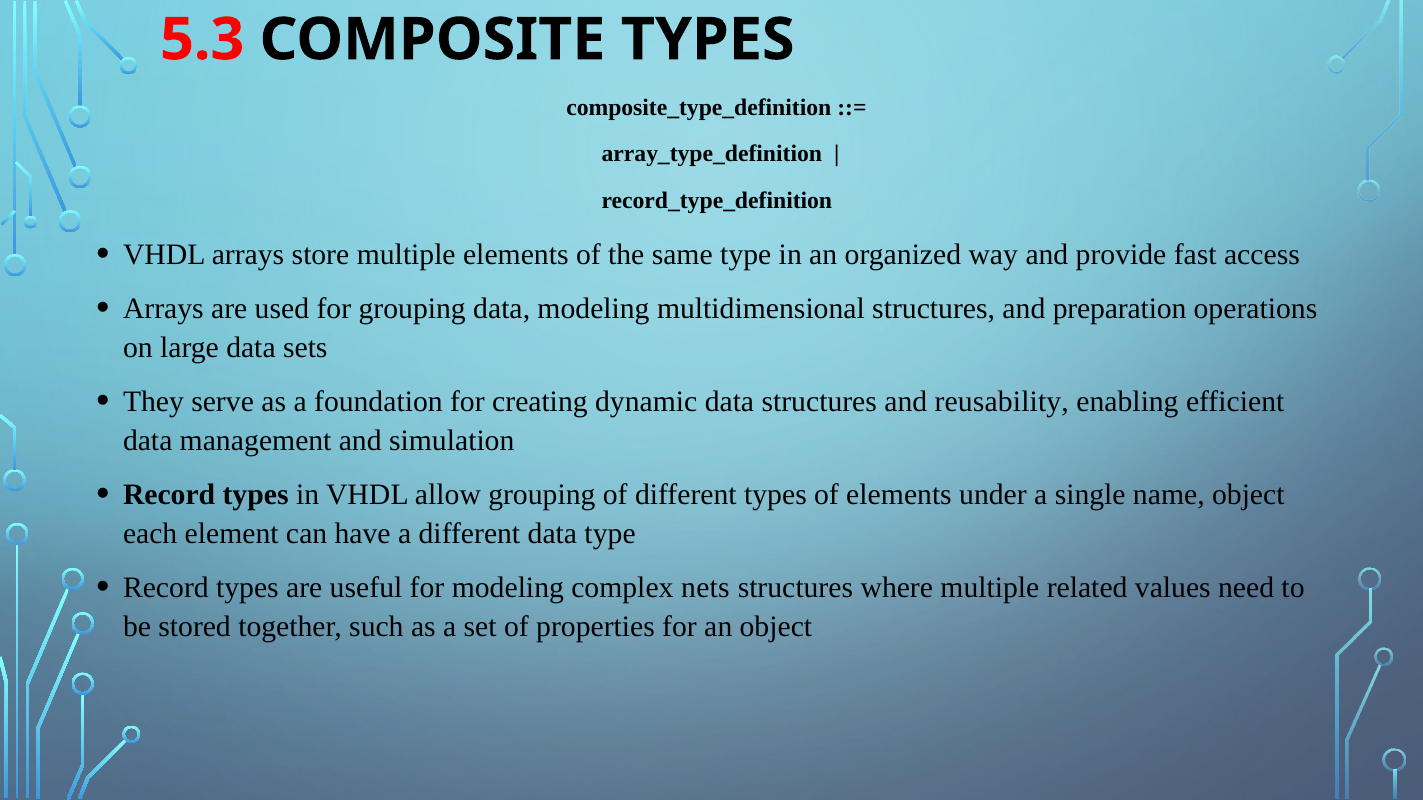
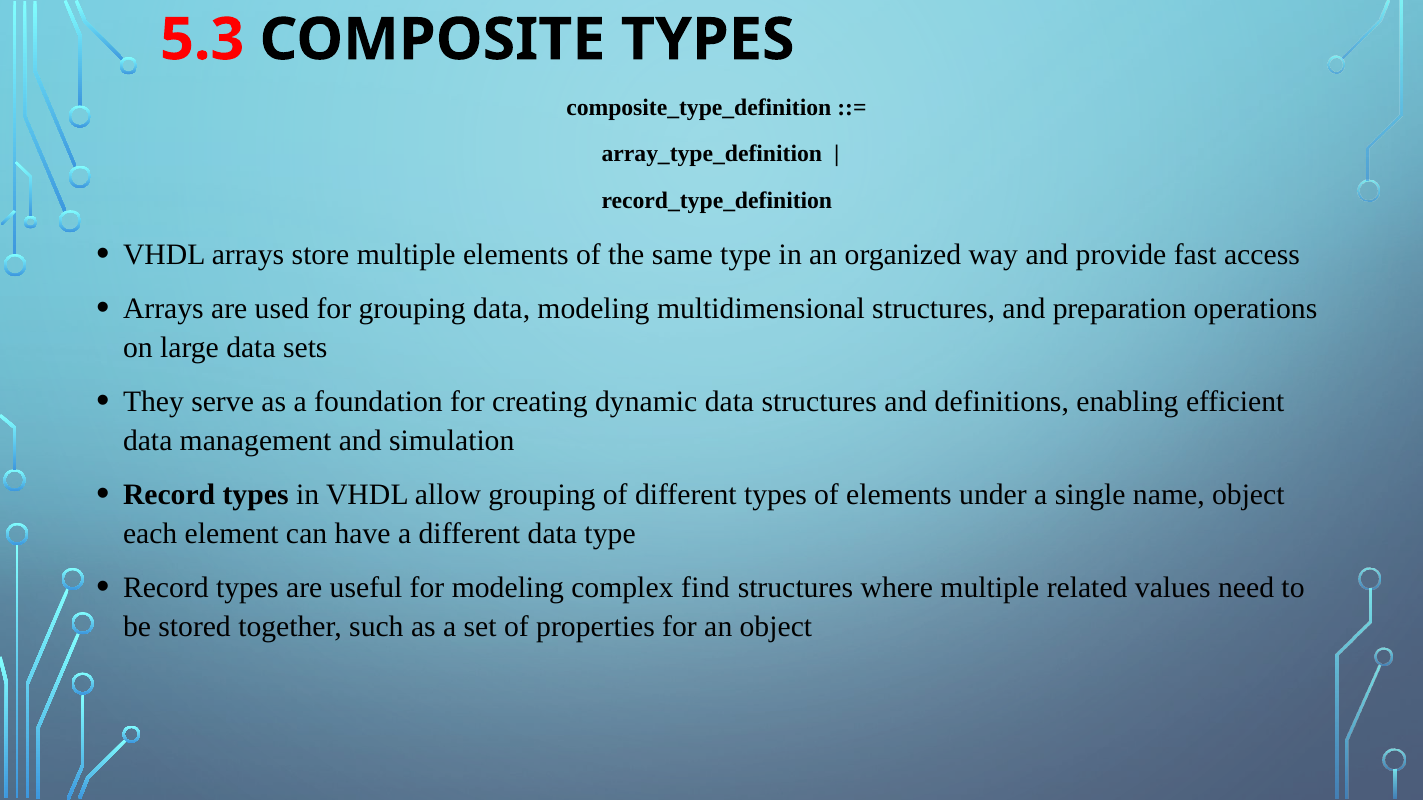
reusability: reusability -> definitions
nets: nets -> find
